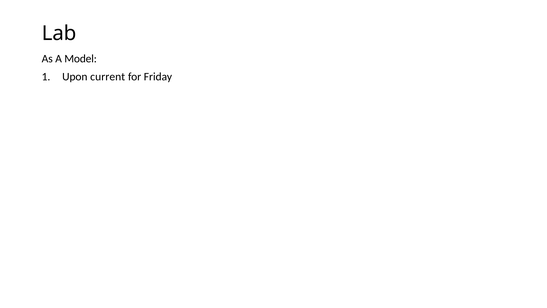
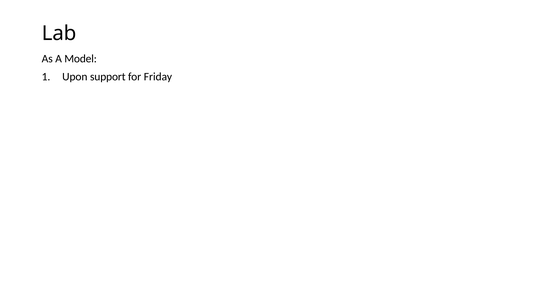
current: current -> support
